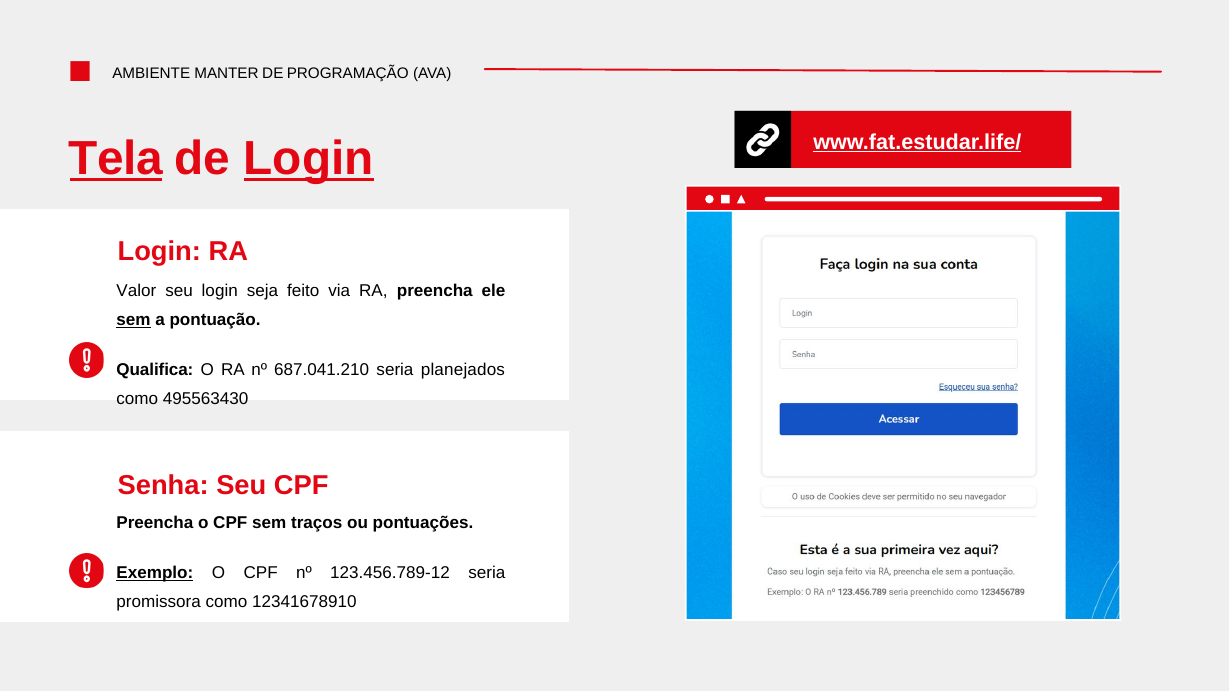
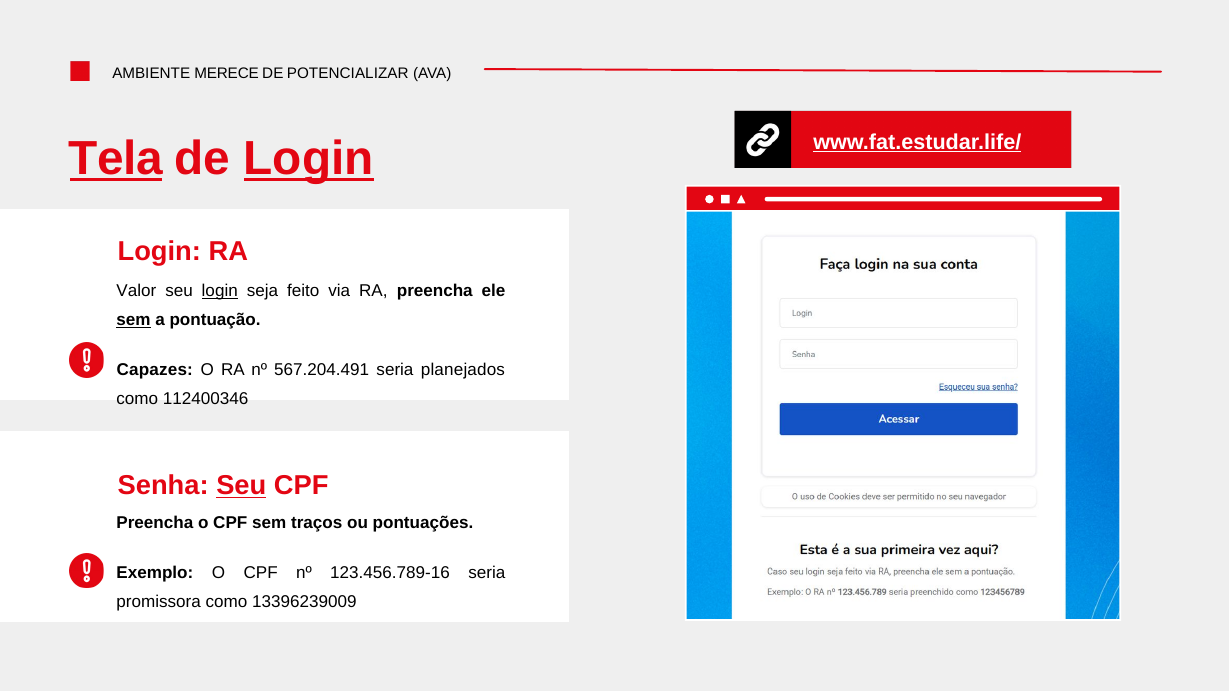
MANTER: MANTER -> MERECE
PROGRAMAÇÃO: PROGRAMAÇÃO -> POTENCIALIZAR
login at (220, 291) underline: none -> present
Qualifica: Qualifica -> Capazes
687.041.210: 687.041.210 -> 567.204.491
495563430: 495563430 -> 112400346
Seu at (241, 486) underline: none -> present
Exemplo underline: present -> none
123.456.789-12: 123.456.789-12 -> 123.456.789-16
12341678910: 12341678910 -> 13396239009
